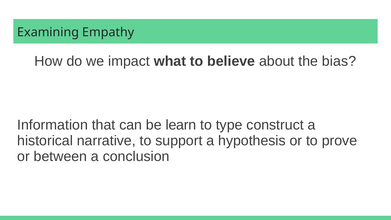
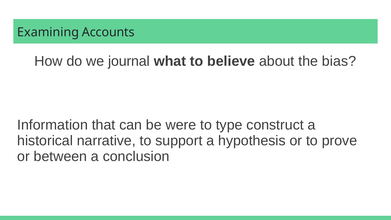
Empathy: Empathy -> Accounts
impact: impact -> journal
learn: learn -> were
